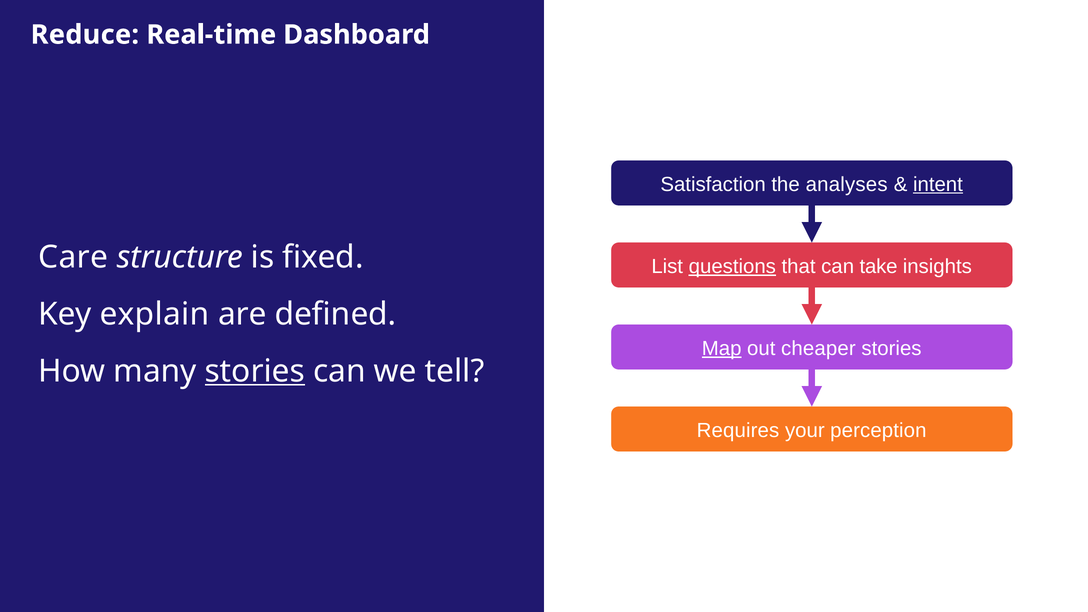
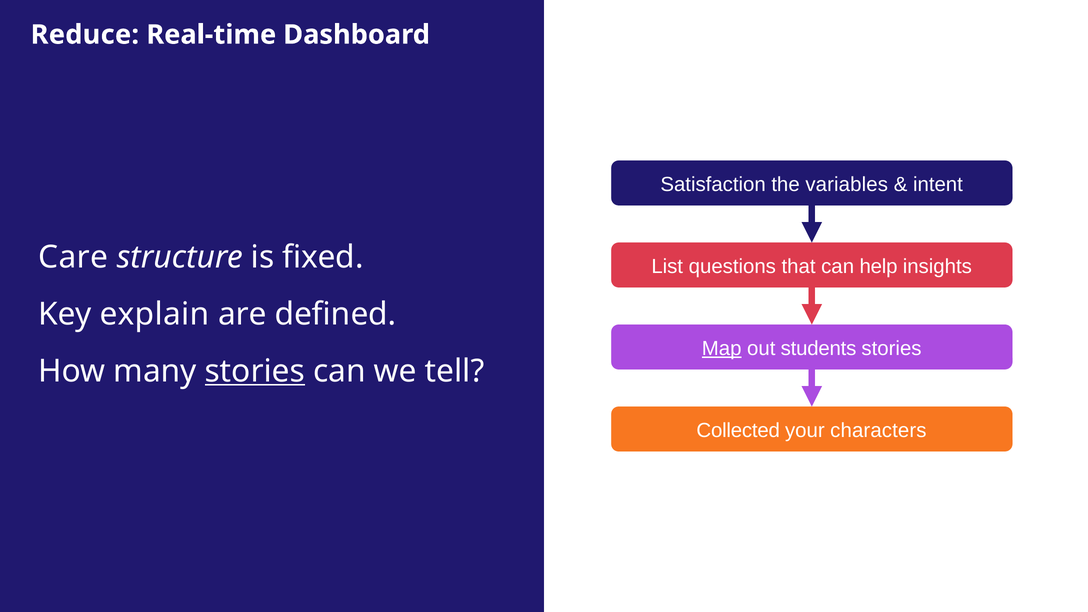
analyses: analyses -> variables
intent underline: present -> none
questions underline: present -> none
take: take -> help
cheaper: cheaper -> students
Requires: Requires -> Collected
perception: perception -> characters
